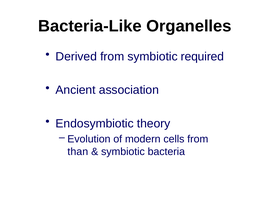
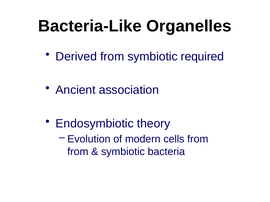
than at (78, 152): than -> from
